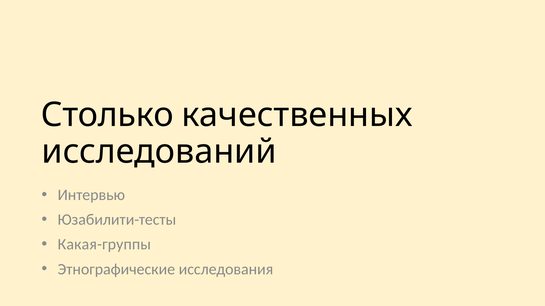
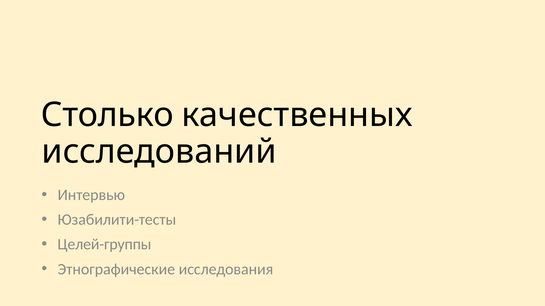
Какая-группы: Какая-группы -> Целей-группы
